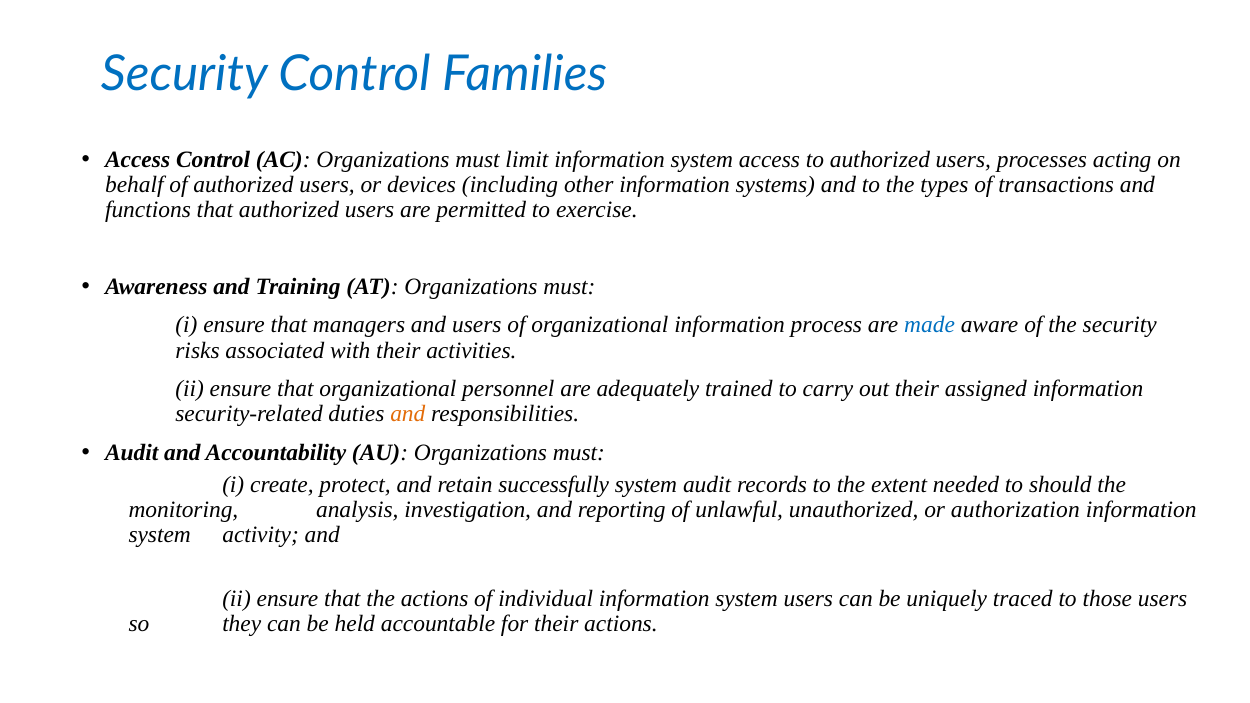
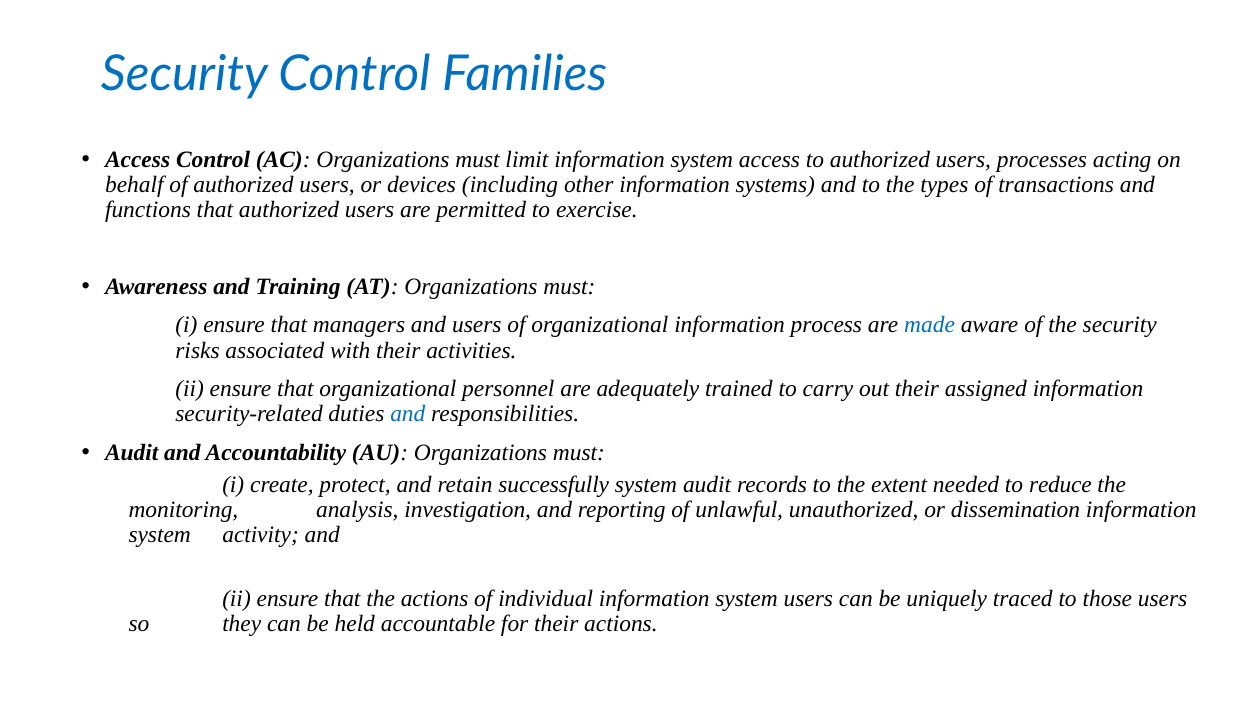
and at (408, 414) colour: orange -> blue
should: should -> reduce
authorization: authorization -> dissemination
